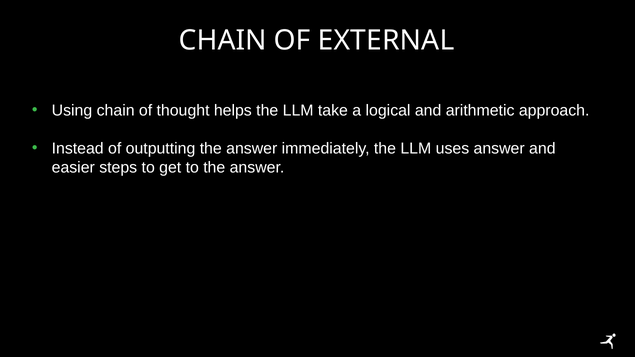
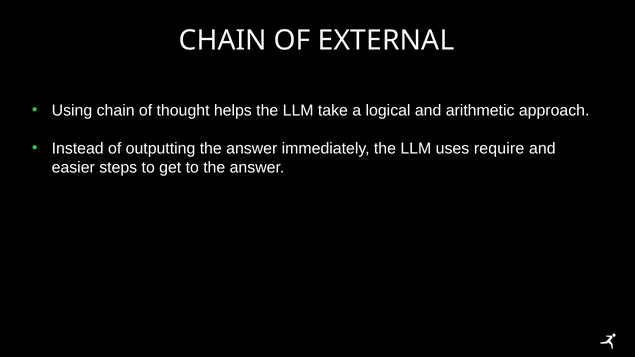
uses answer: answer -> require
